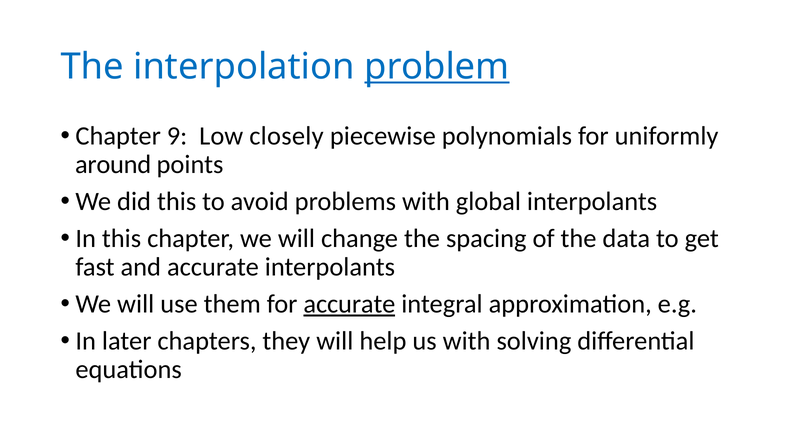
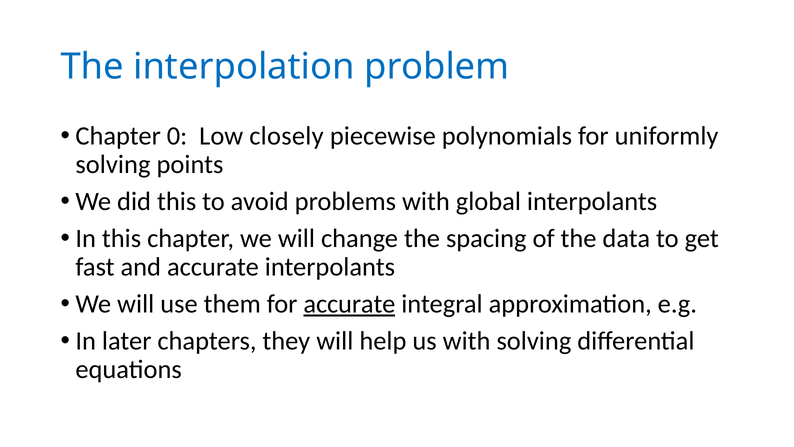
problem underline: present -> none
9: 9 -> 0
around at (113, 165): around -> solving
